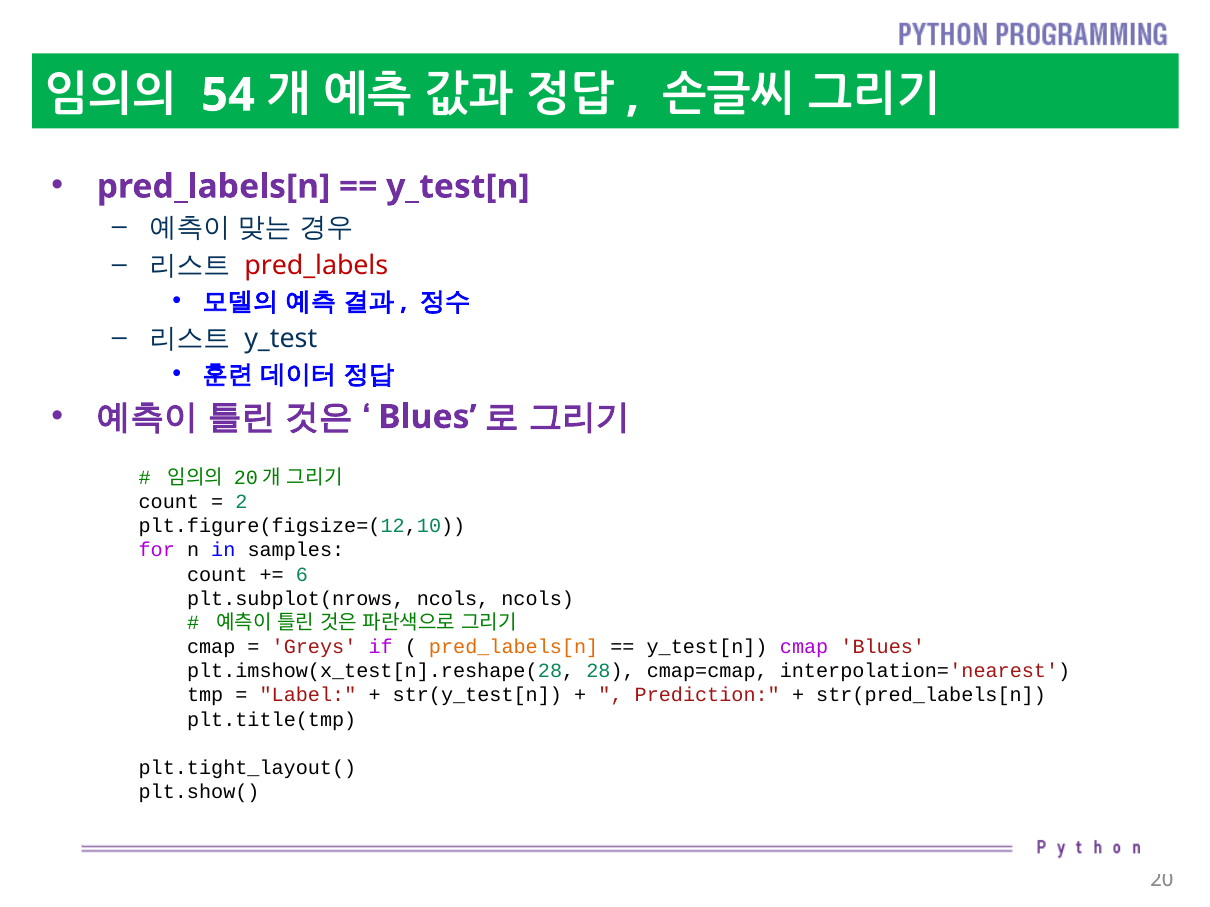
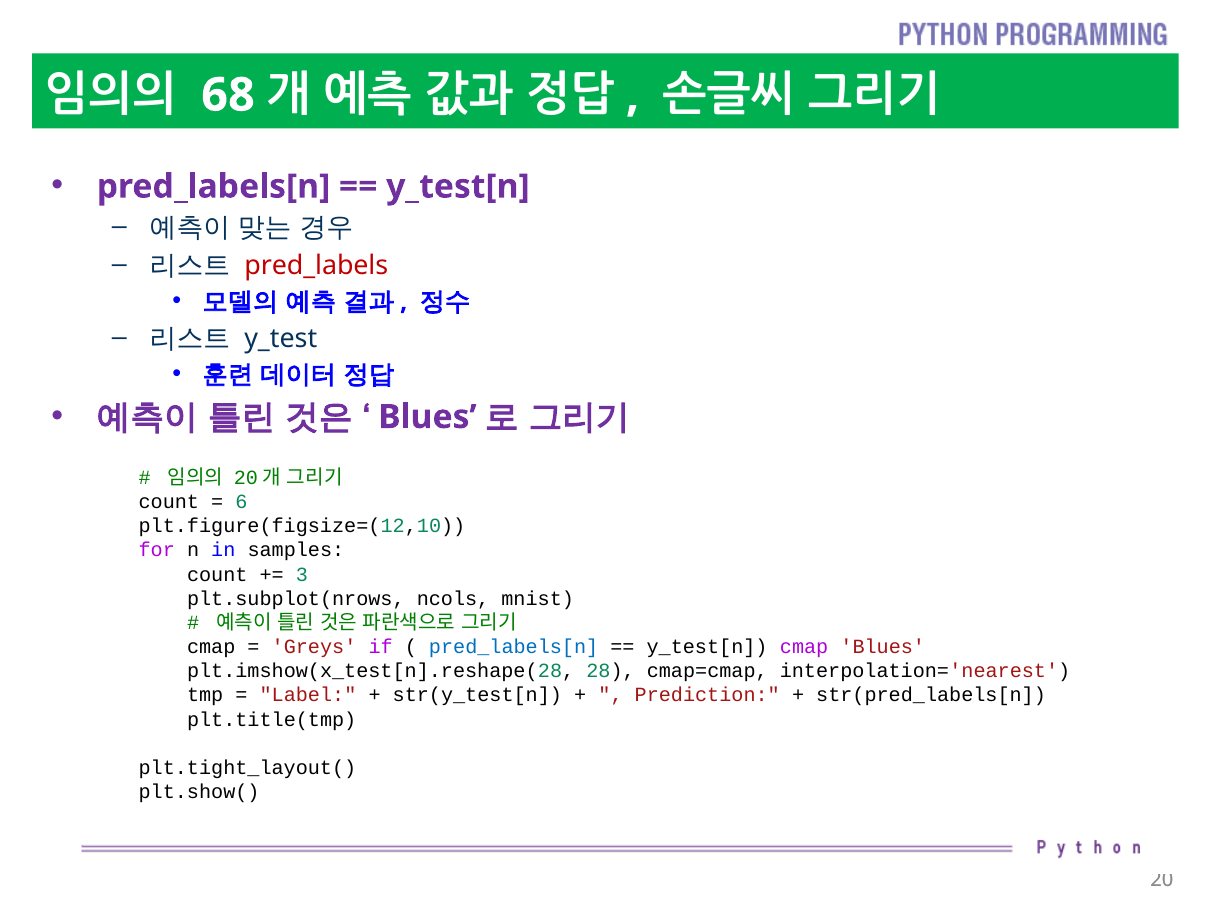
54: 54 -> 68
2: 2 -> 6
6: 6 -> 3
ncols ncols: ncols -> mnist
pred_labels[n at (514, 647) colour: orange -> blue
